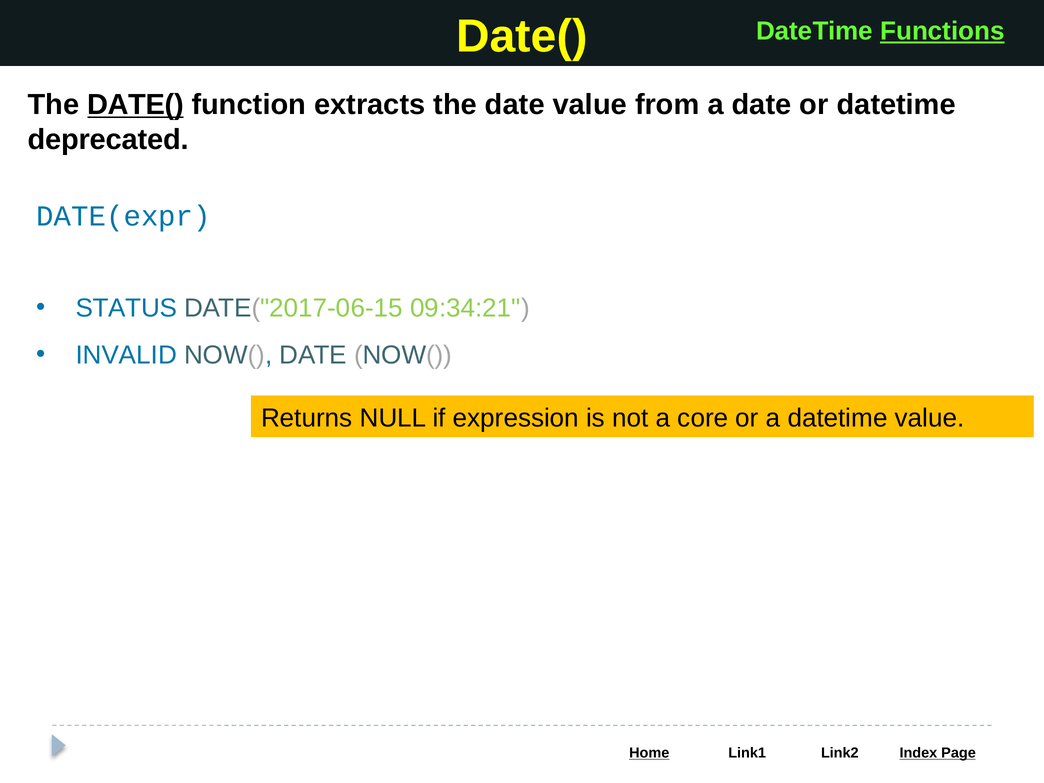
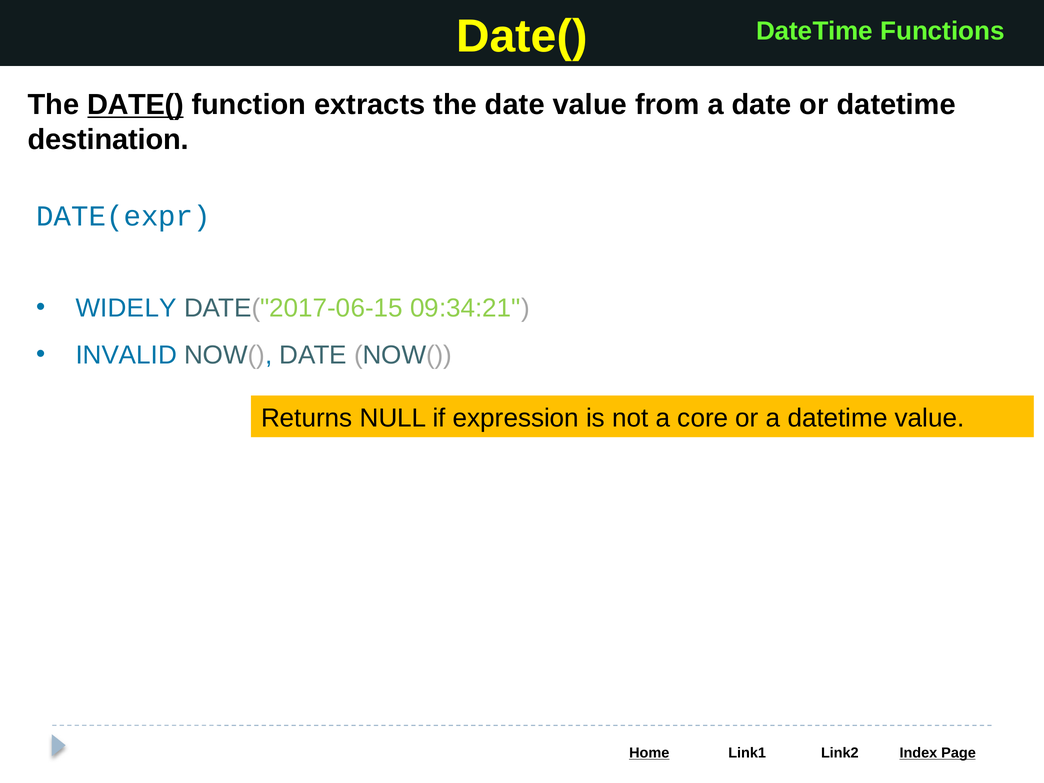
Functions underline: present -> none
deprecated: deprecated -> destination
STATUS: STATUS -> WIDELY
